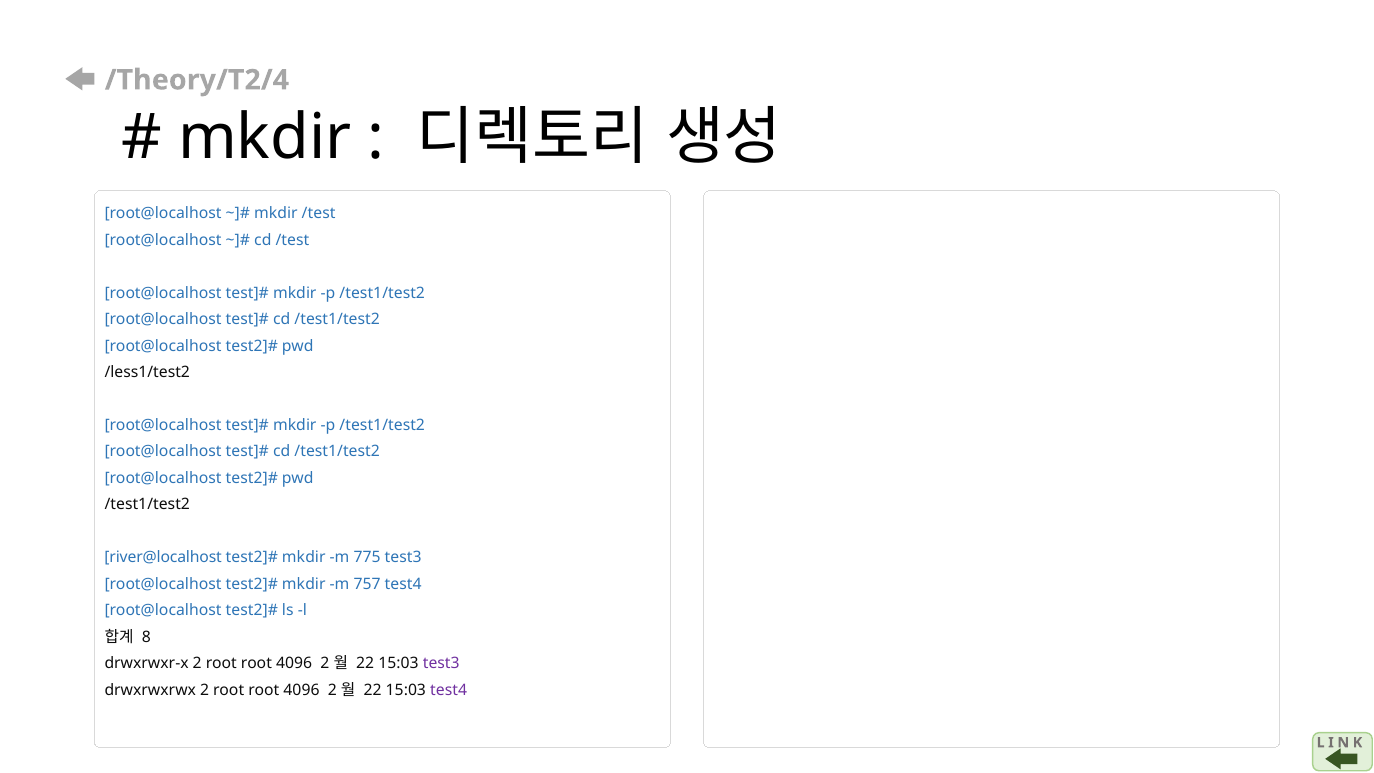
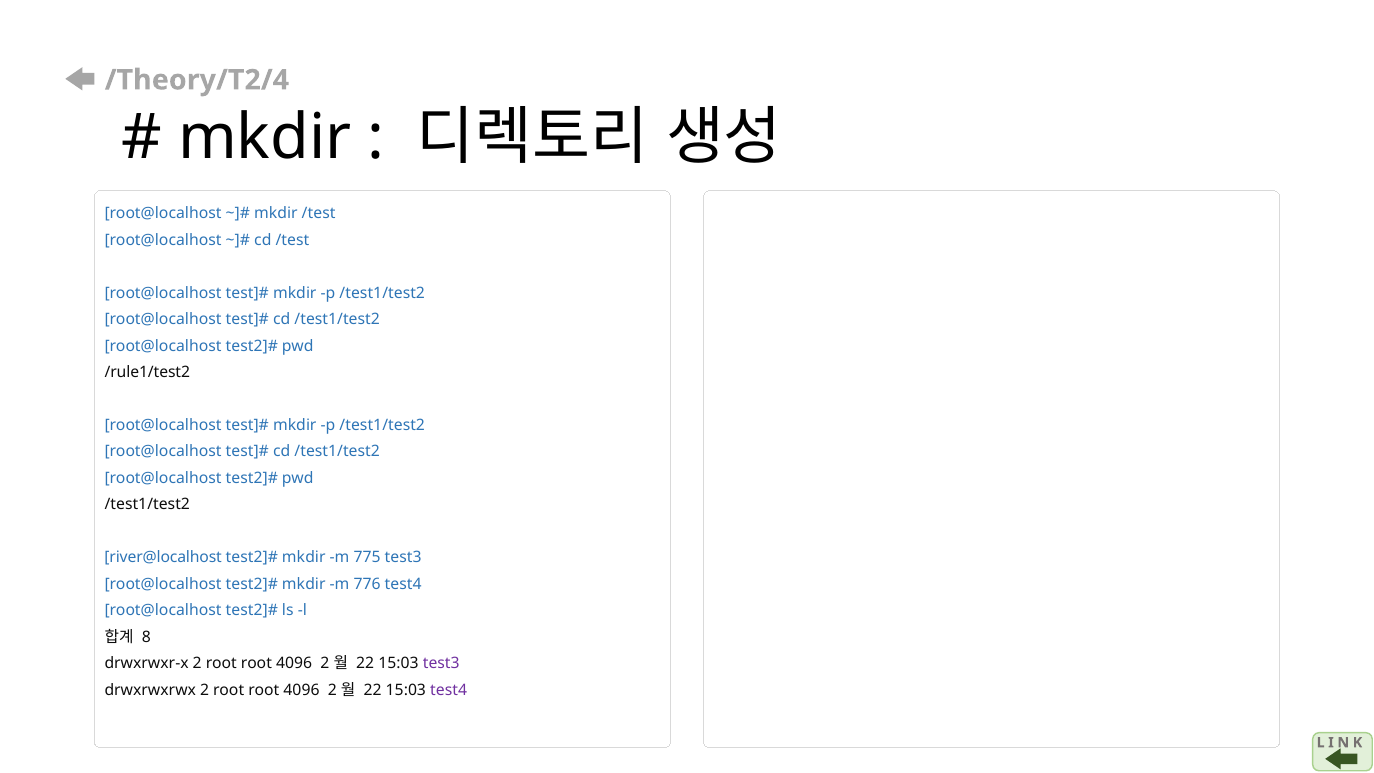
/less1/test2: /less1/test2 -> /rule1/test2
757: 757 -> 776
